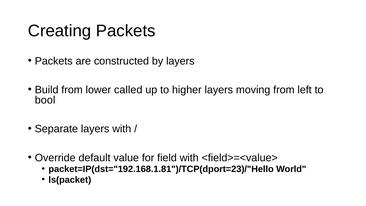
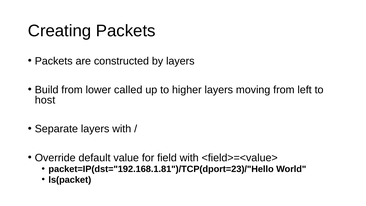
bool: bool -> host
